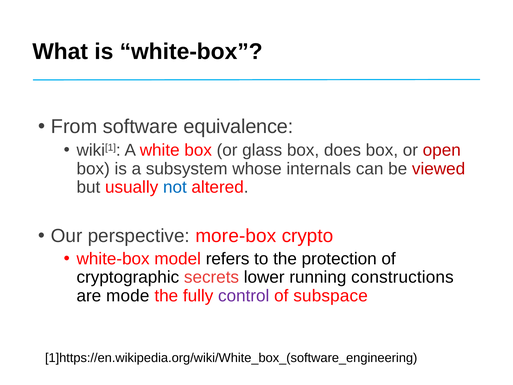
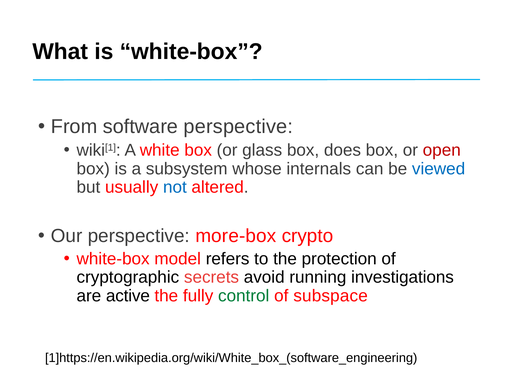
software equivalence: equivalence -> perspective
viewed colour: red -> blue
lower: lower -> avoid
constructions: constructions -> investigations
mode: mode -> active
control colour: purple -> green
